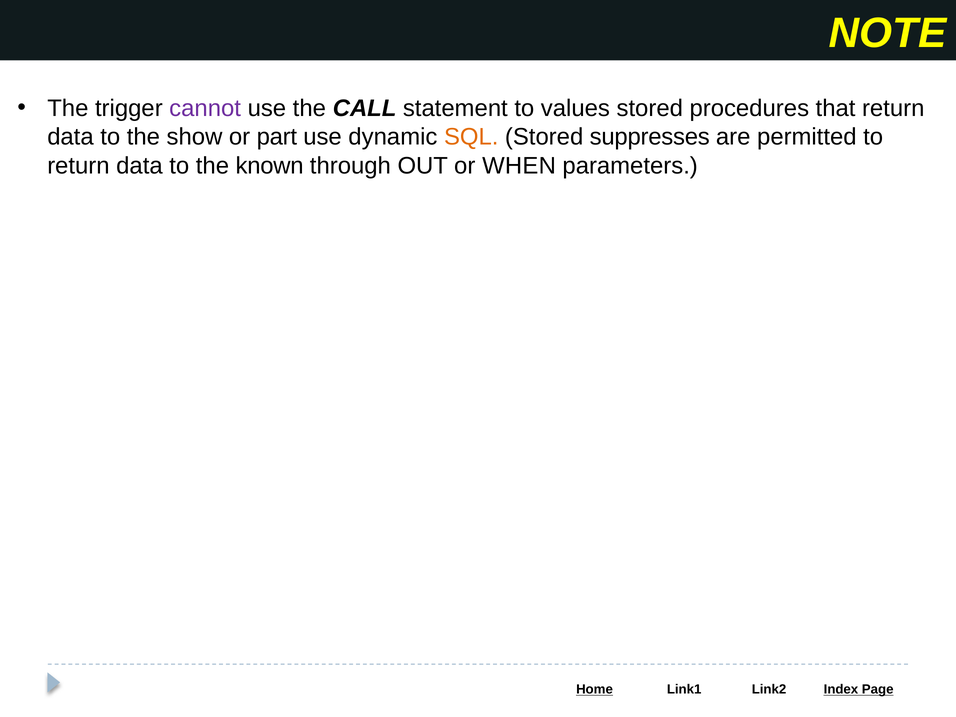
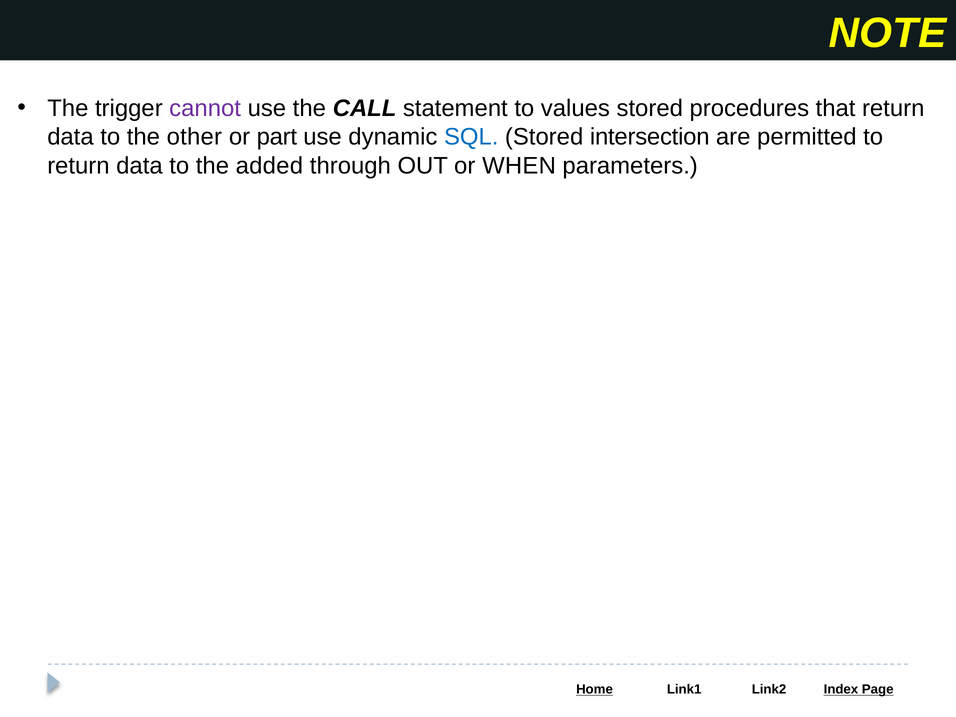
show: show -> other
SQL colour: orange -> blue
suppresses: suppresses -> intersection
known: known -> added
